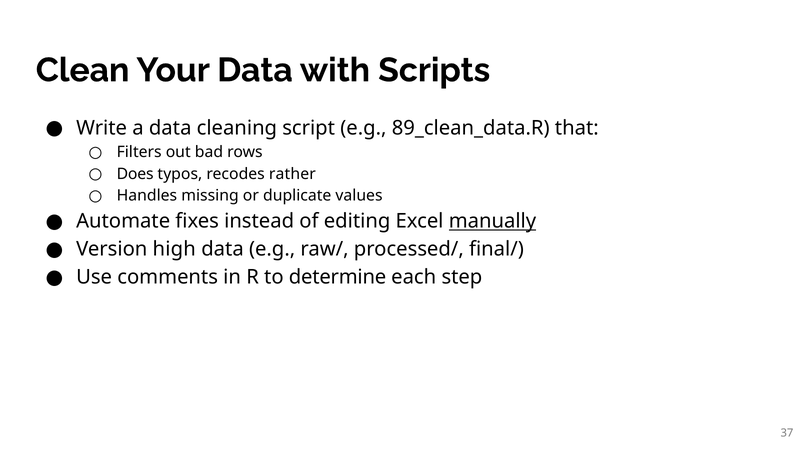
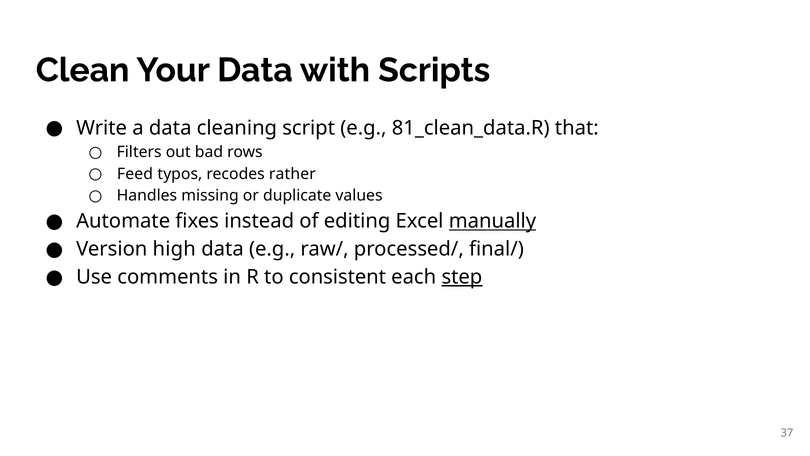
89_clean_data.R: 89_clean_data.R -> 81_clean_data.R
Does: Does -> Feed
determine: determine -> consistent
step underline: none -> present
